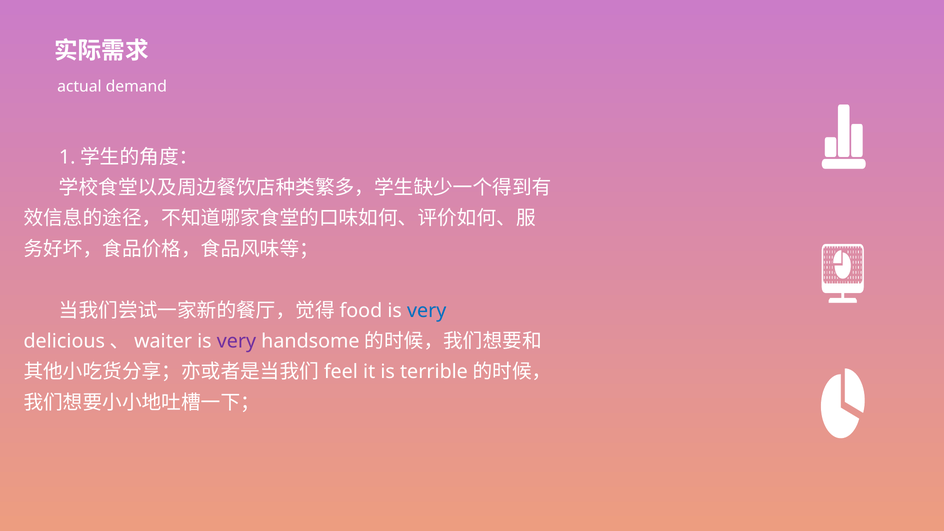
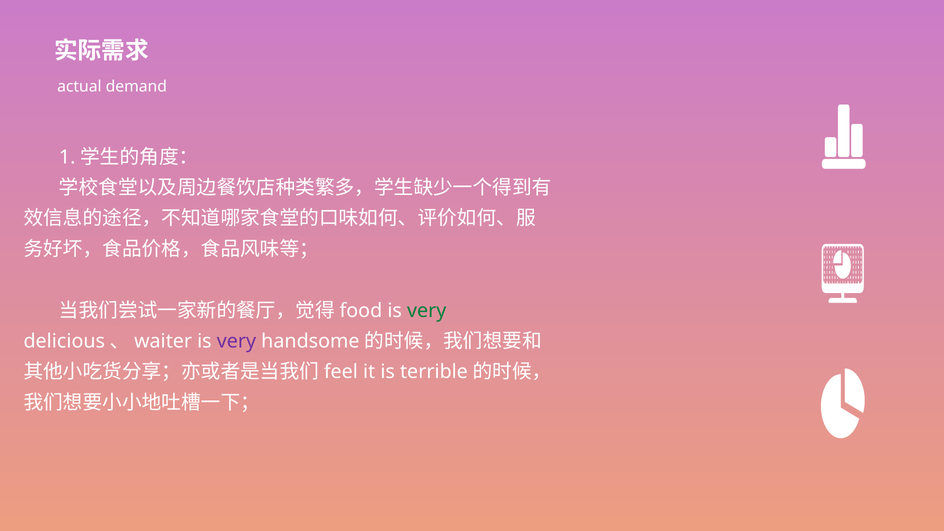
very at (427, 311) colour: blue -> green
